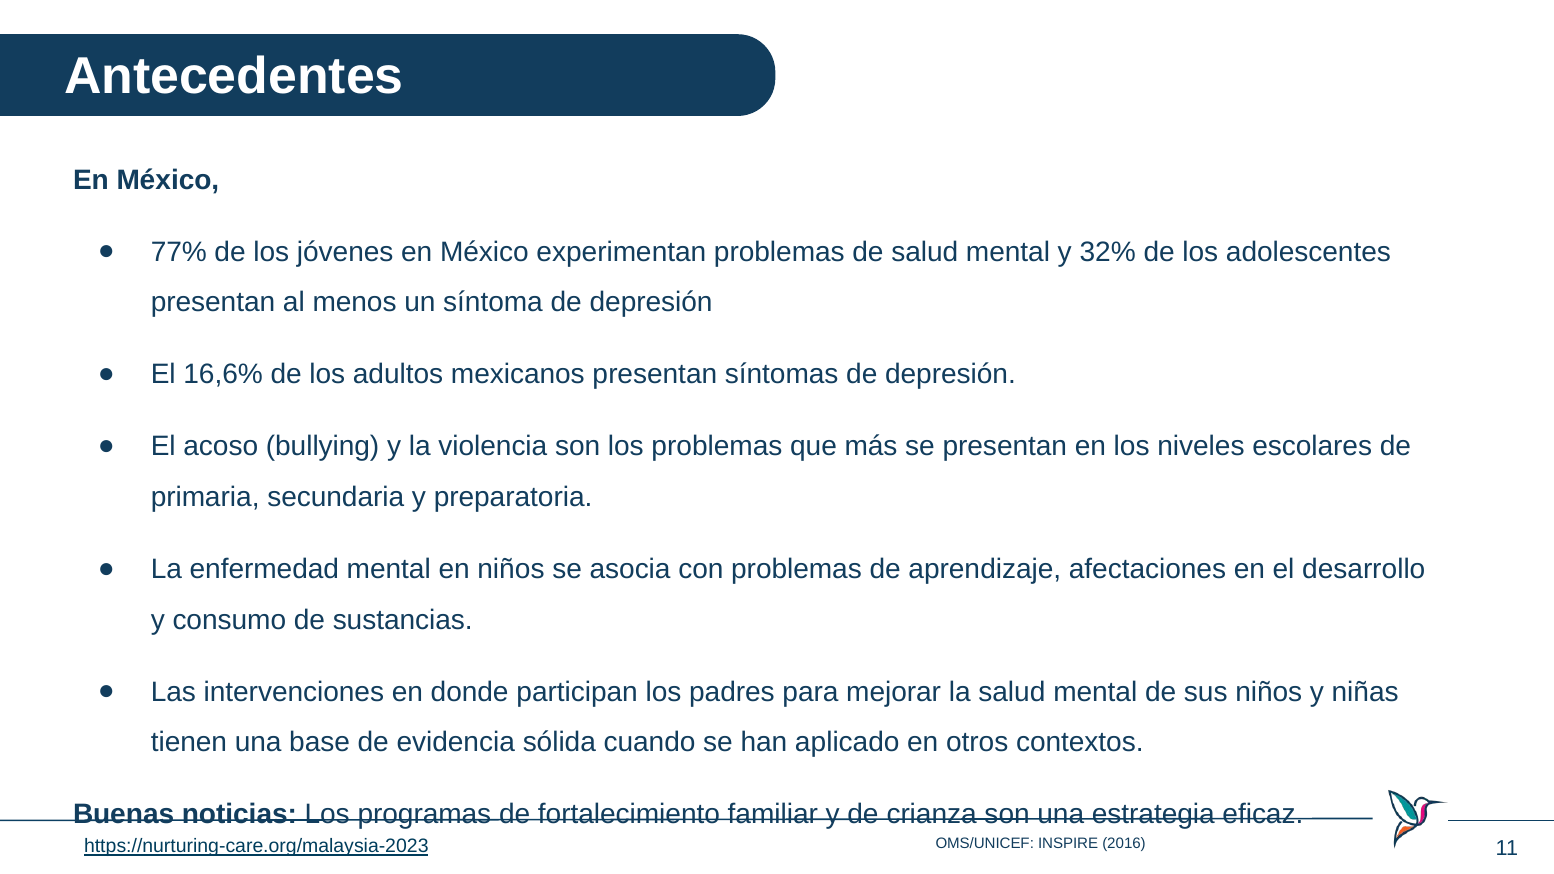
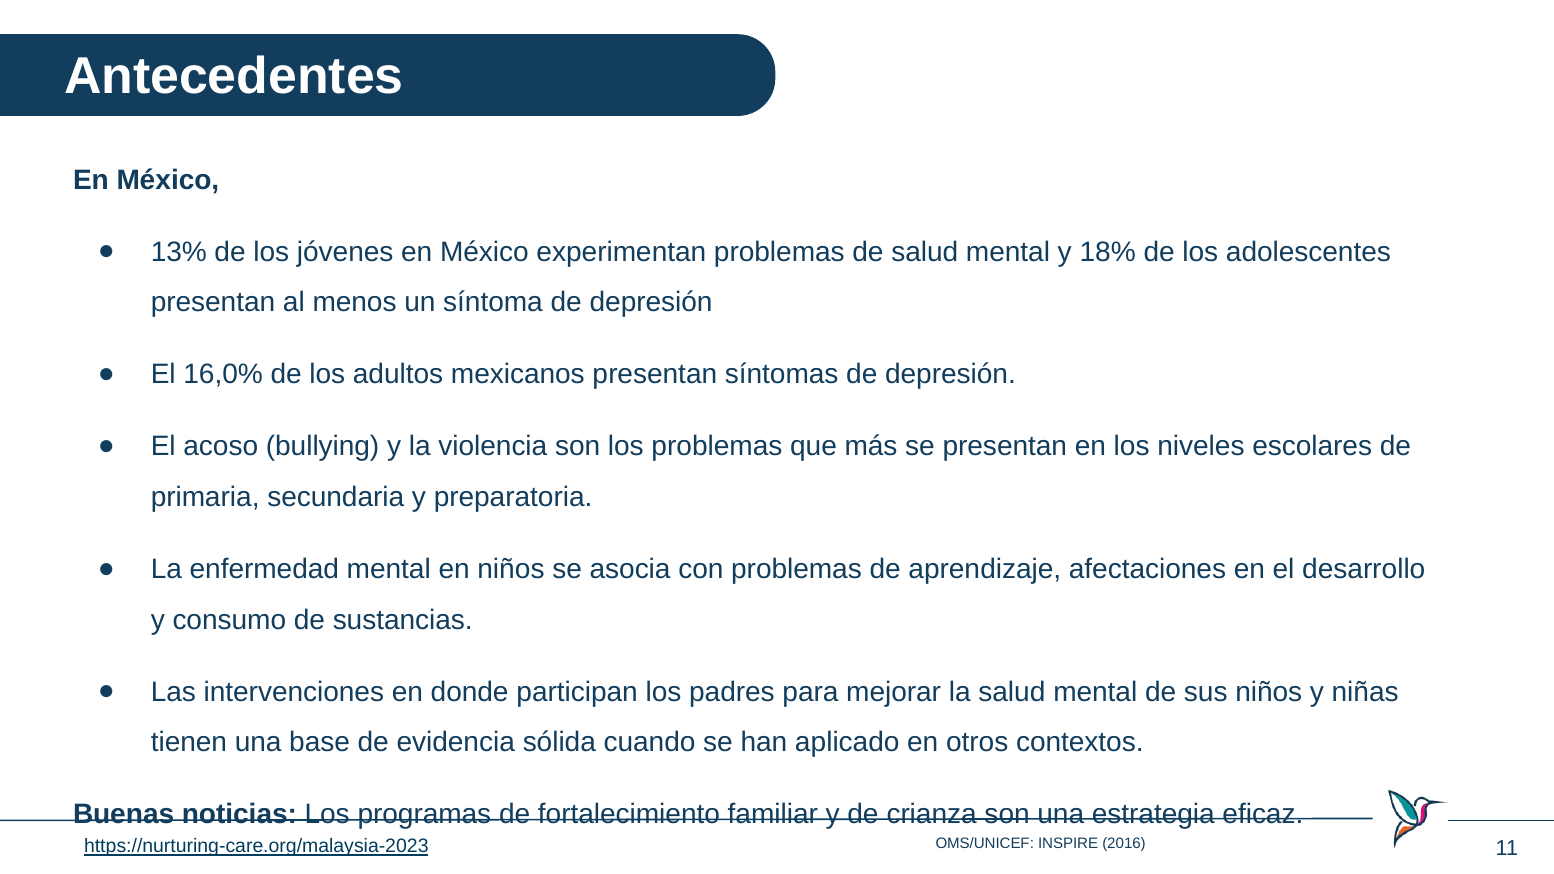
77%: 77% -> 13%
32%: 32% -> 18%
16,6%: 16,6% -> 16,0%
